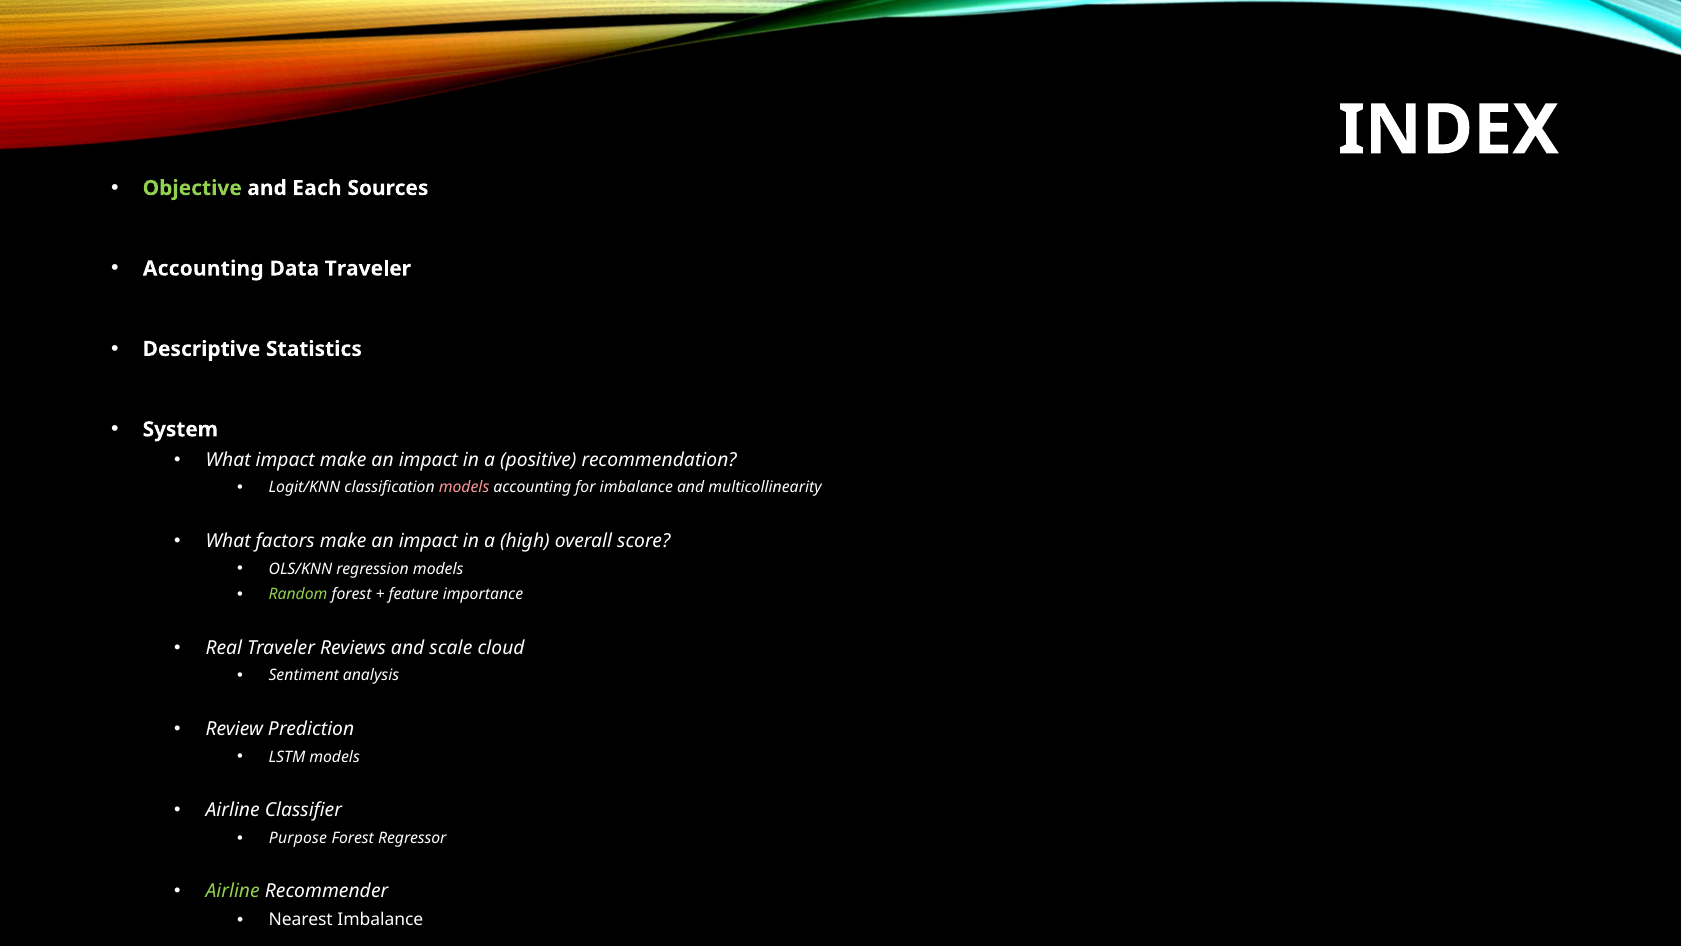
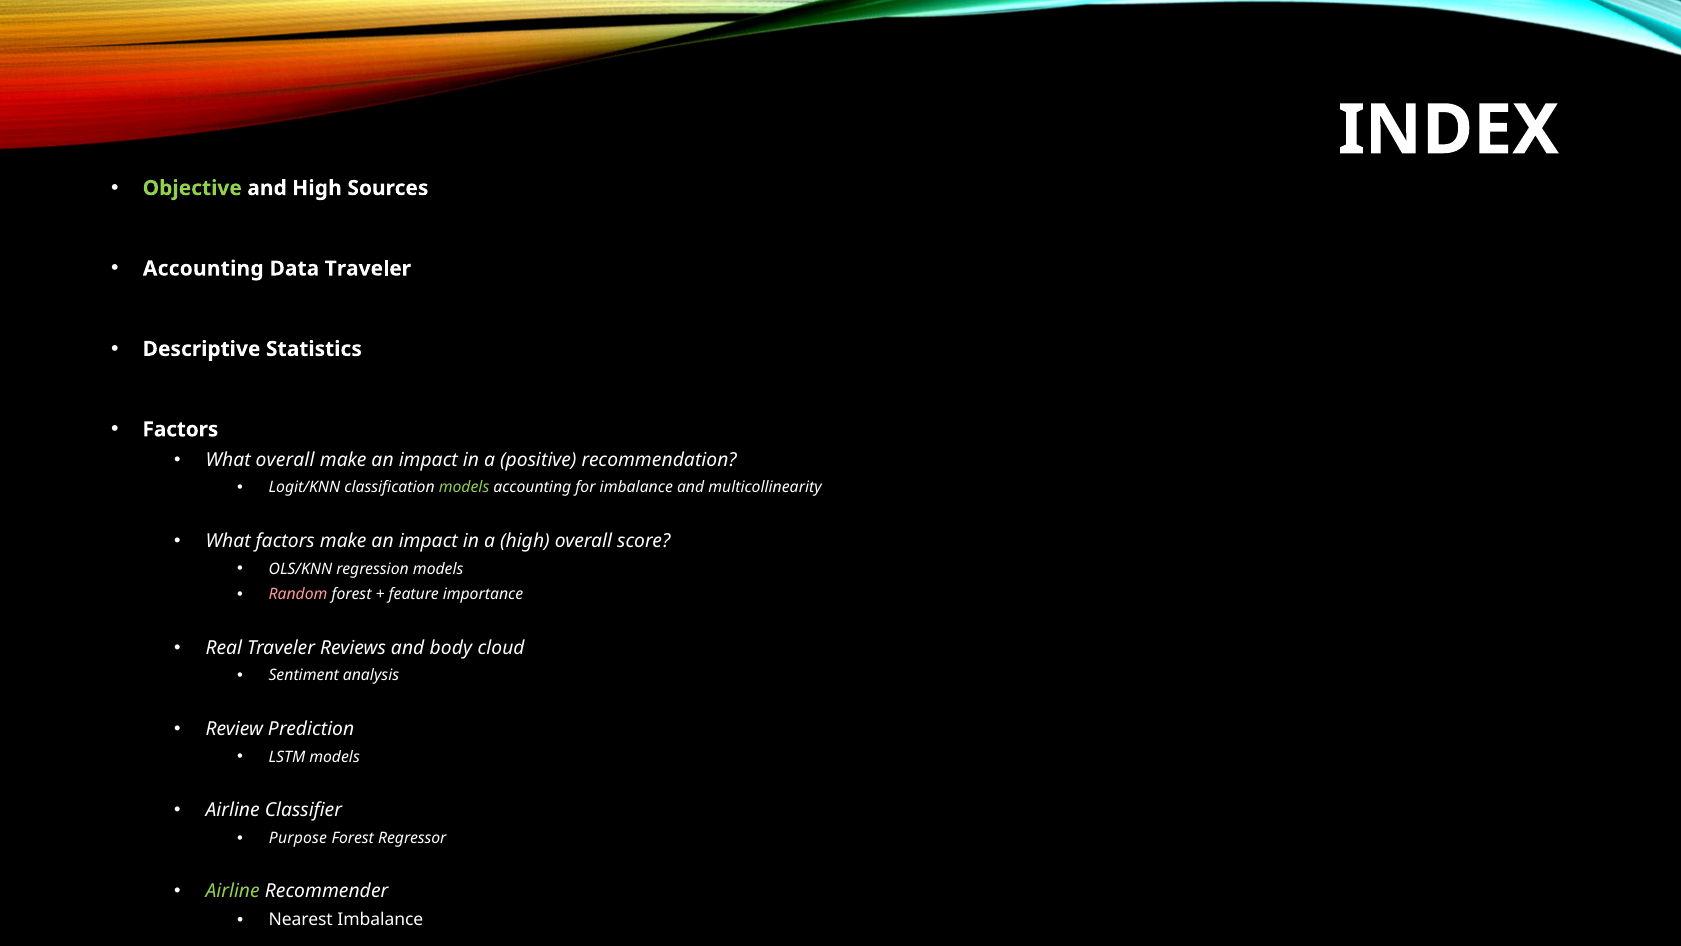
and Each: Each -> High
System at (180, 429): System -> Factors
What impact: impact -> overall
models at (464, 487) colour: pink -> light green
Random colour: light green -> pink
scale: scale -> body
